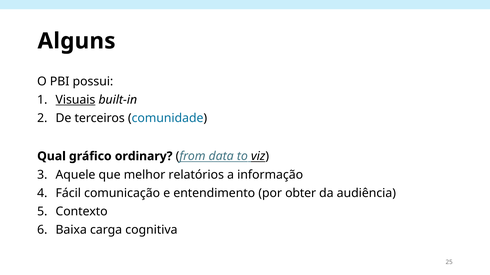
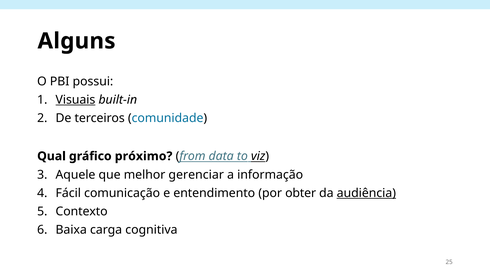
ordinary: ordinary -> próximo
relatórios: relatórios -> gerenciar
audiência underline: none -> present
